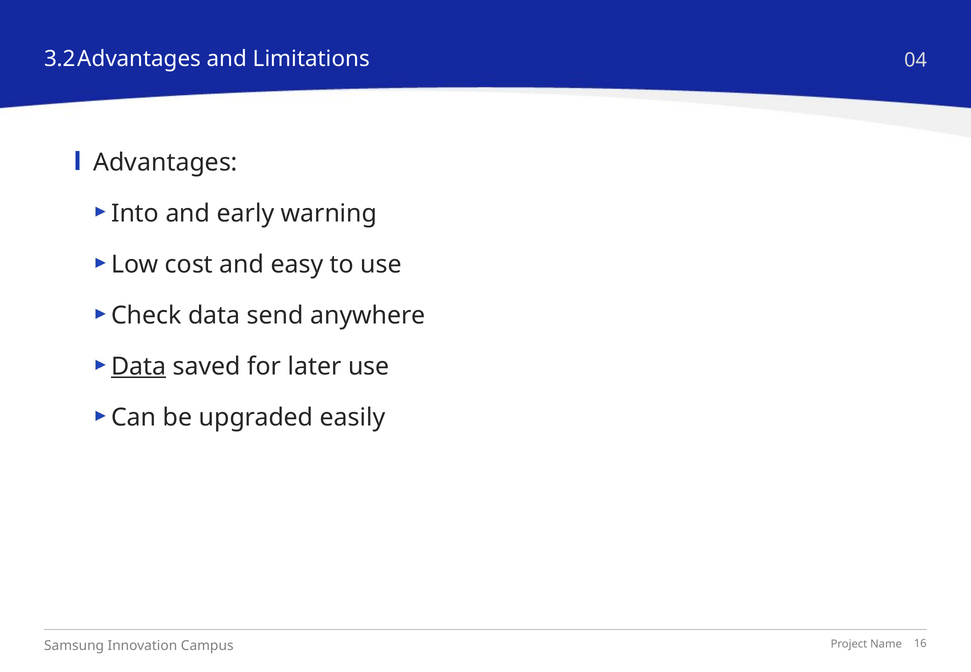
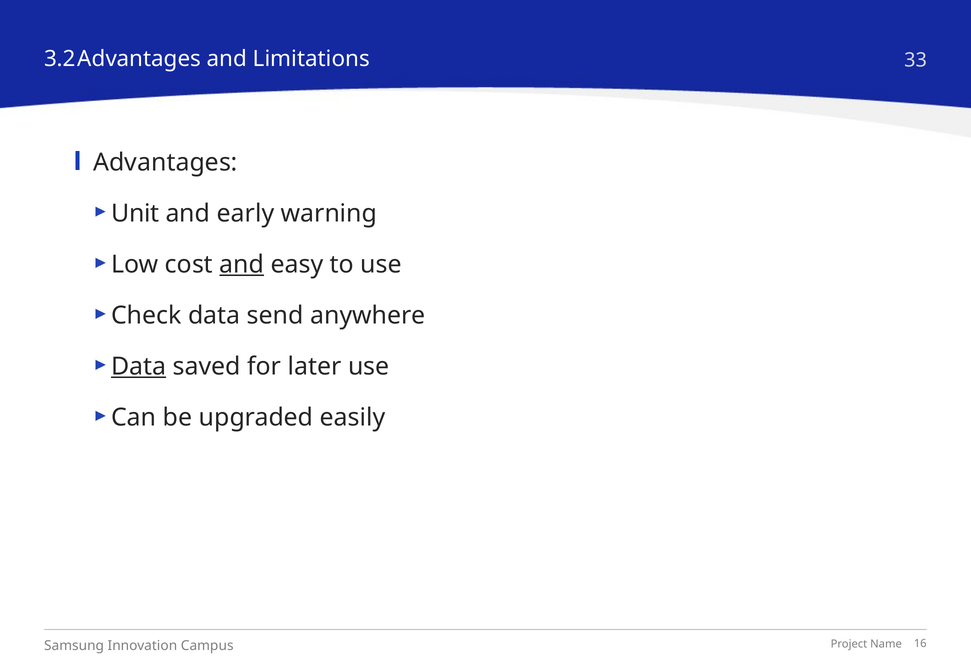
04: 04 -> 33
Into: Into -> Unit
and at (242, 264) underline: none -> present
